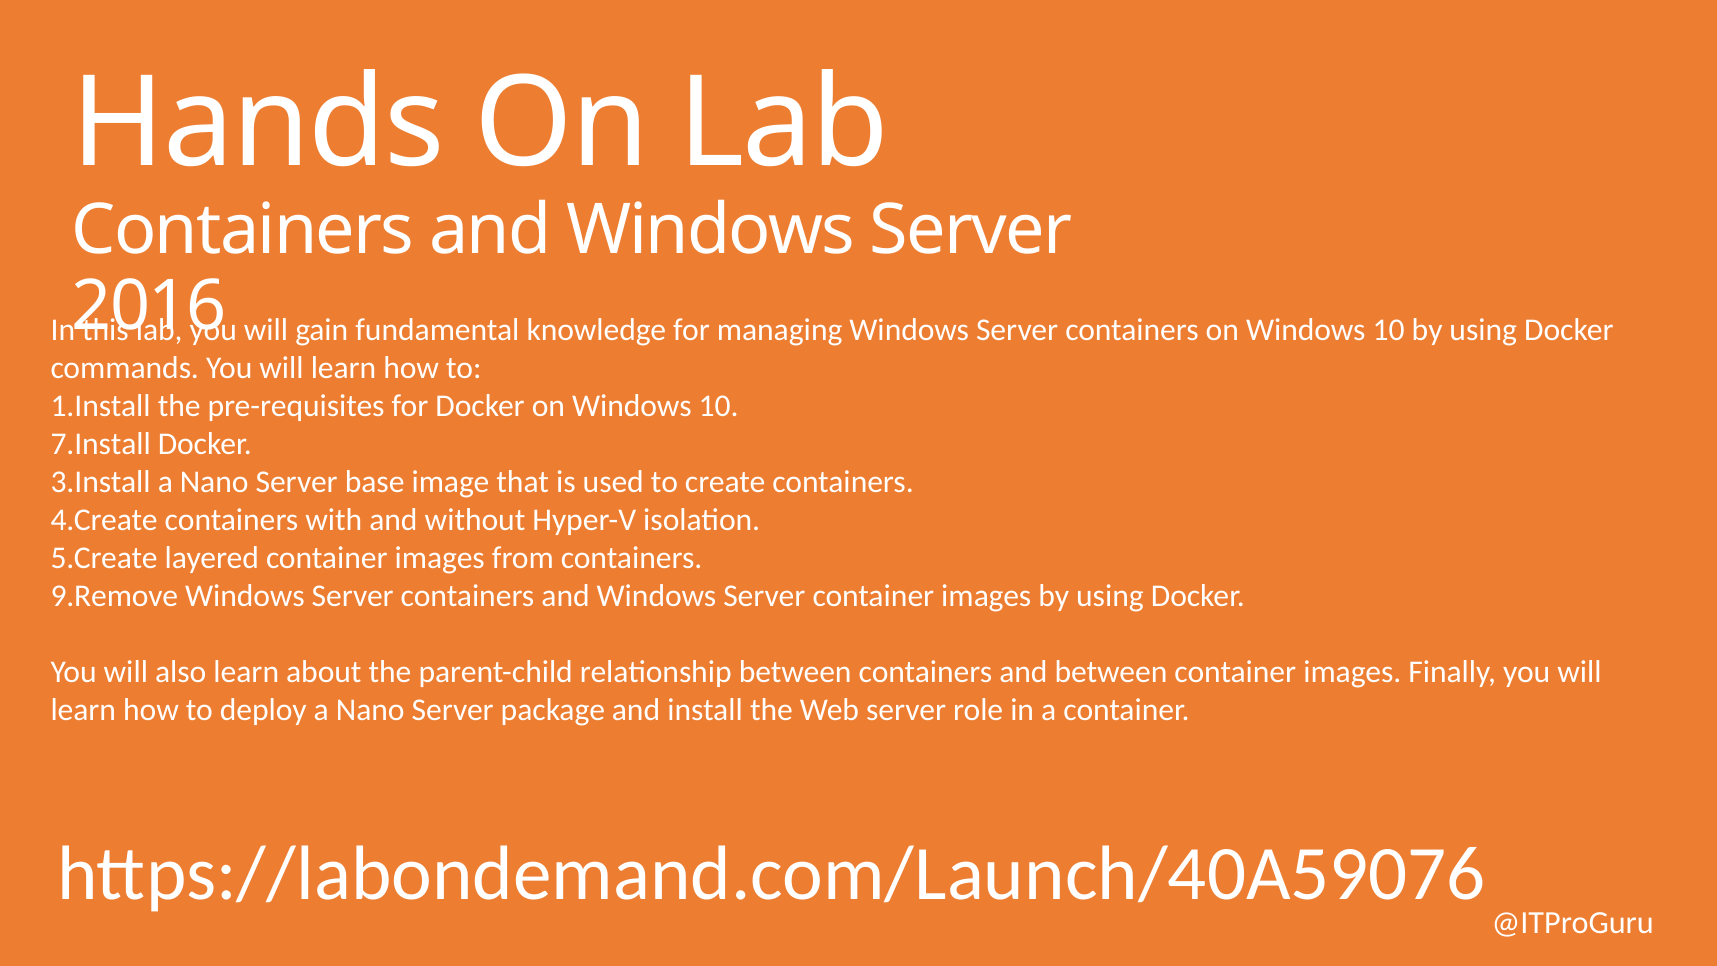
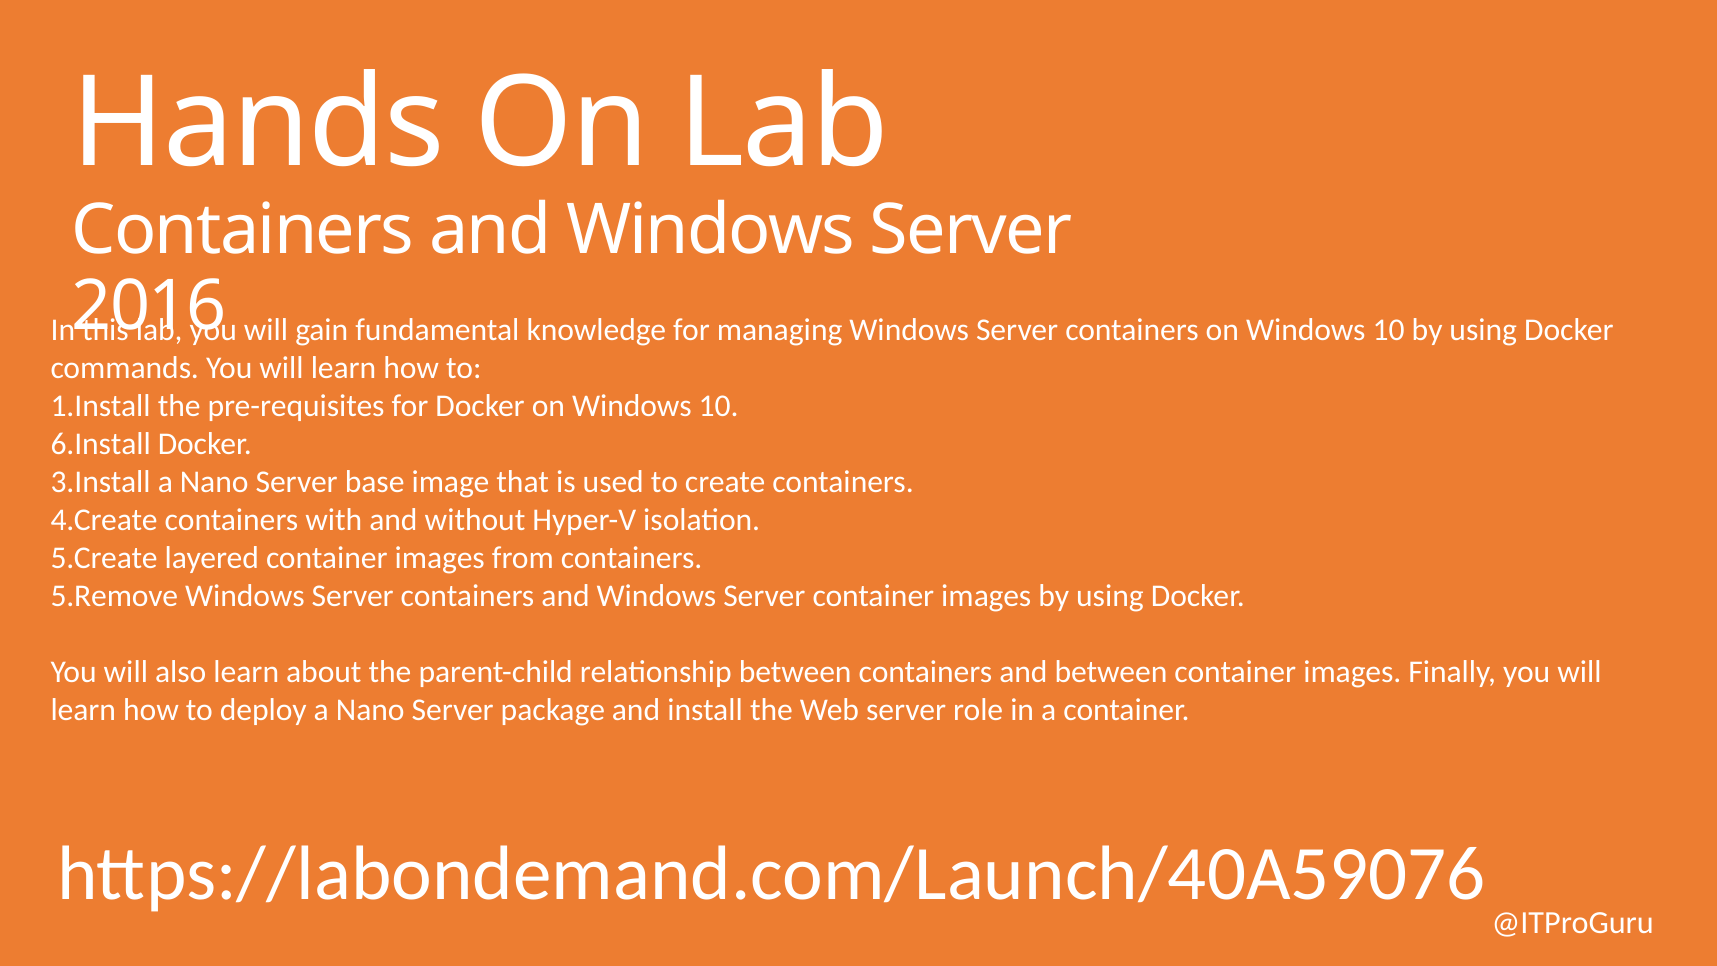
7.Install: 7.Install -> 6.Install
9.Remove: 9.Remove -> 5.Remove
